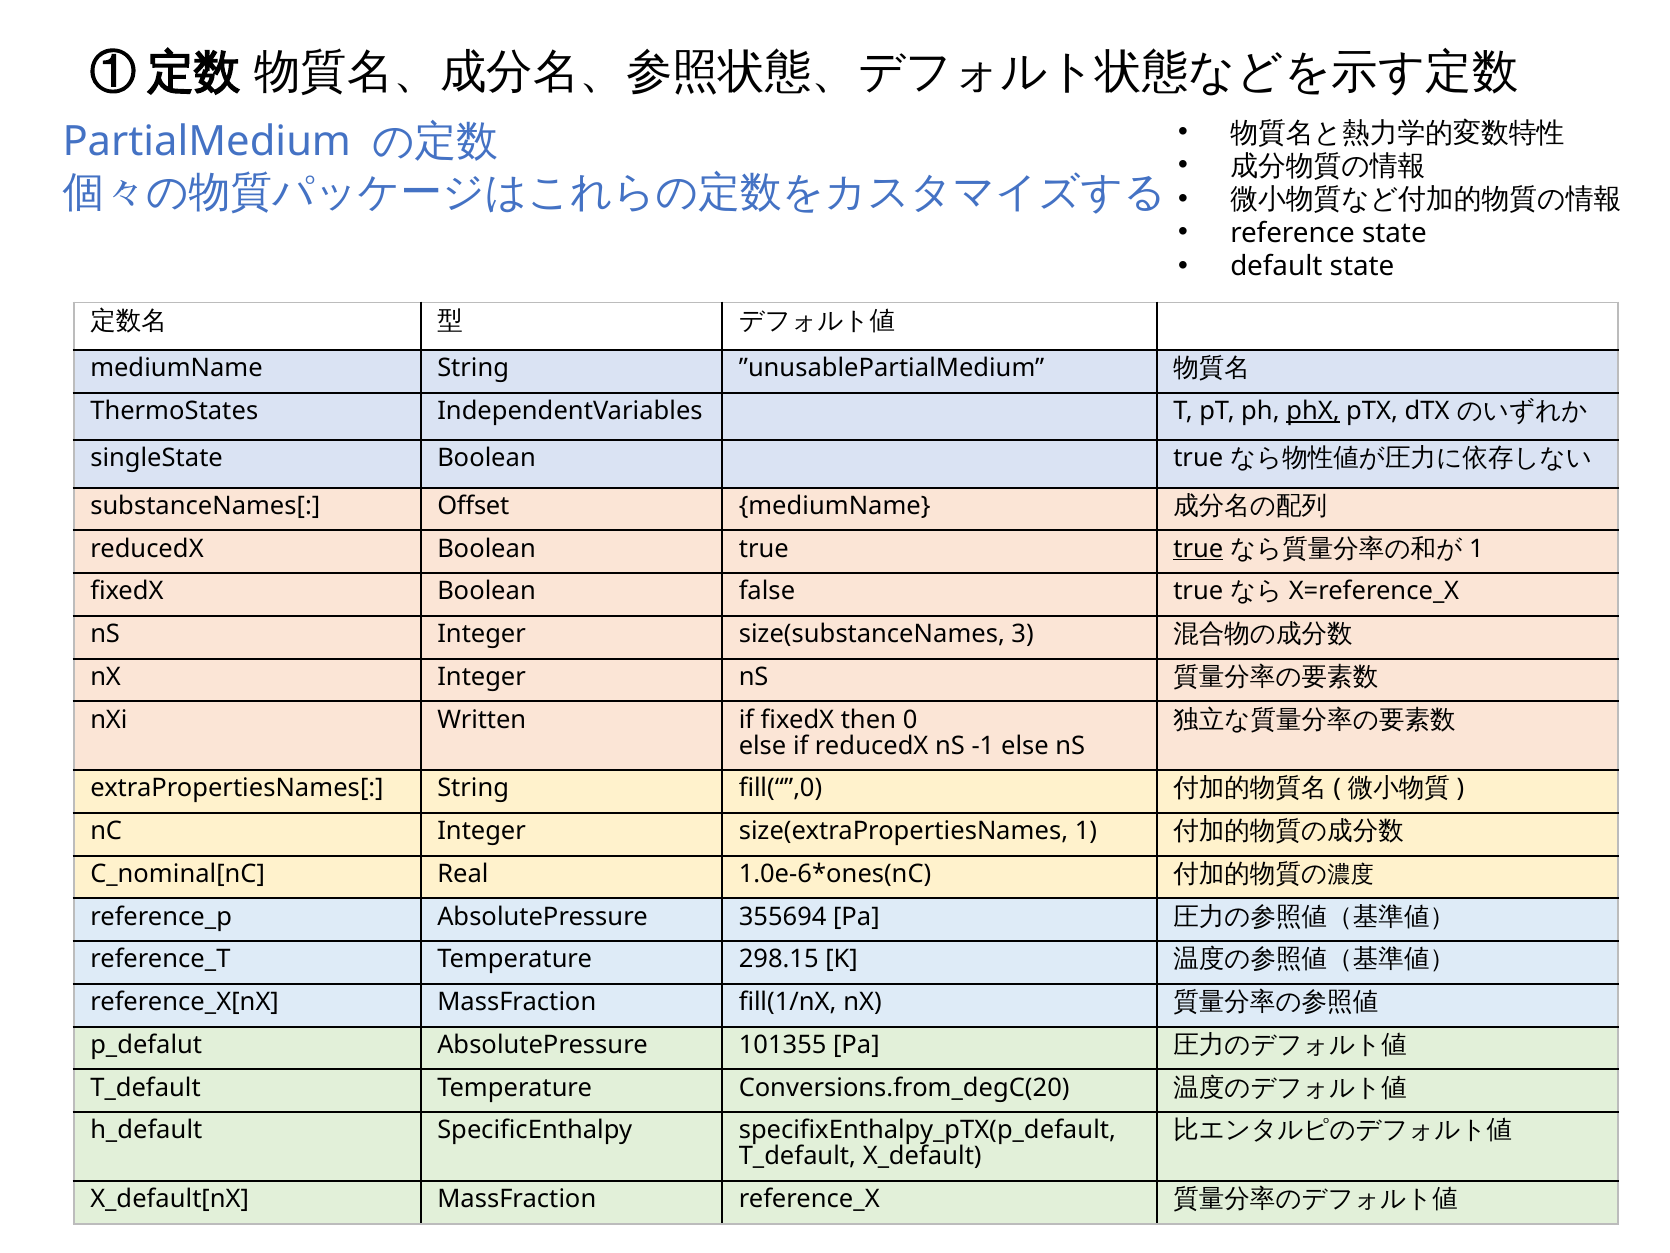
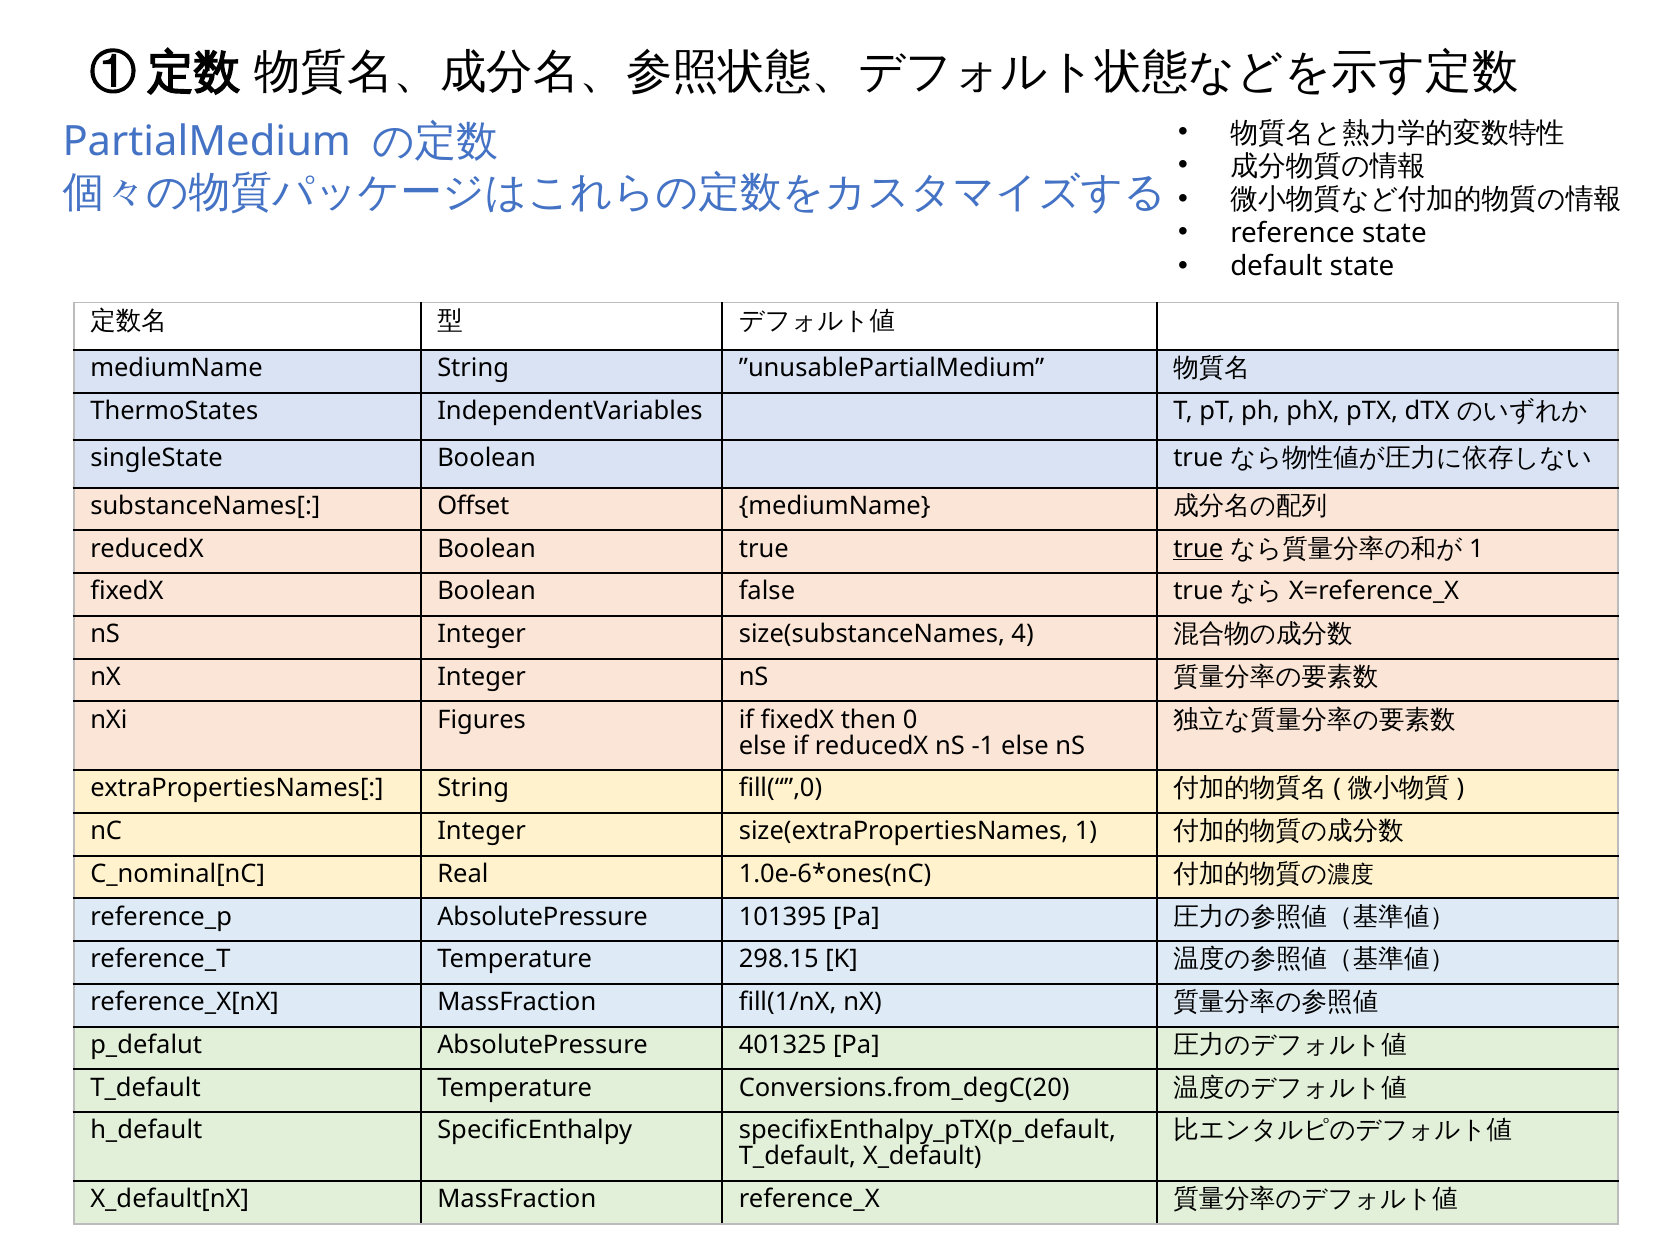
phX underline: present -> none
3: 3 -> 4
Written: Written -> Figures
355694: 355694 -> 101395
101355: 101355 -> 401325
